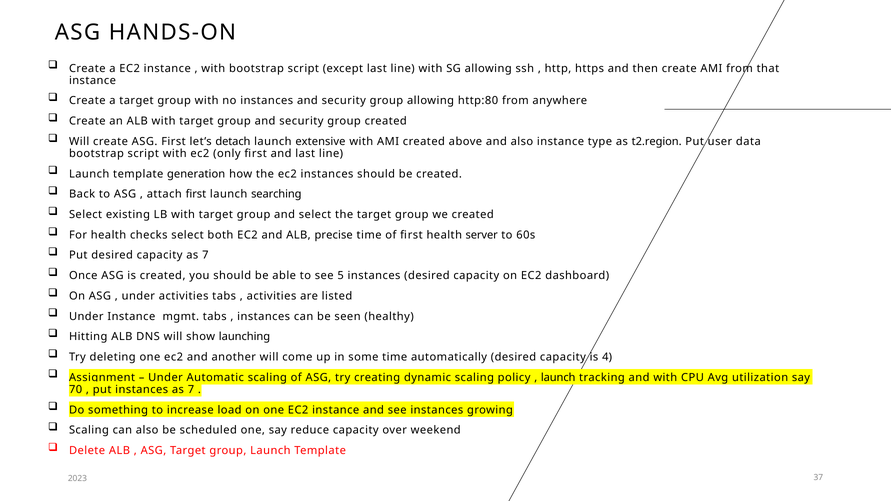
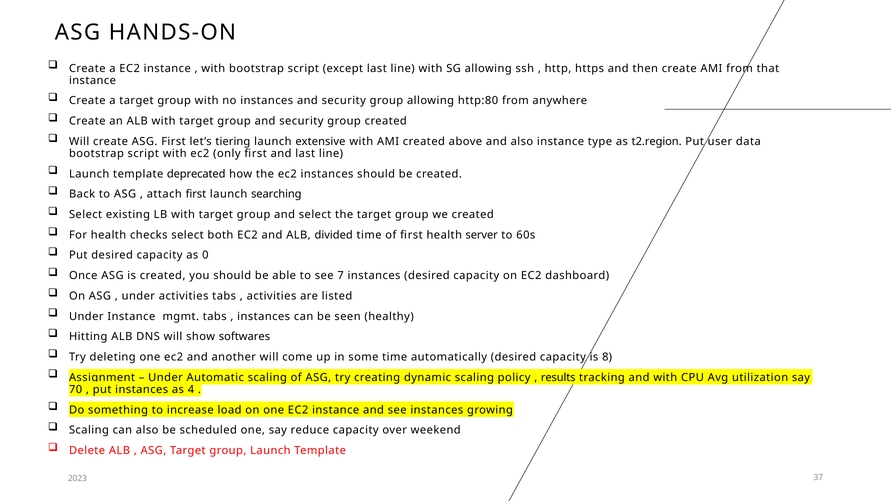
detach: detach -> tiering
generation: generation -> deprecated
precise: precise -> divided
capacity as 7: 7 -> 0
5: 5 -> 7
launching: launching -> softwares
4: 4 -> 8
launch at (558, 378): launch -> results
instances as 7: 7 -> 4
